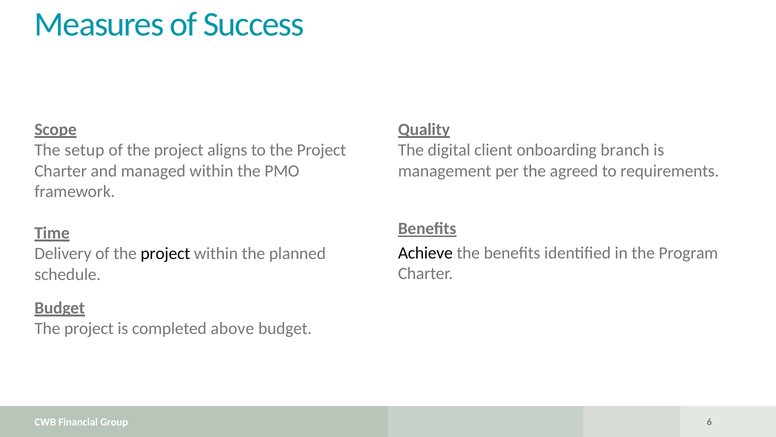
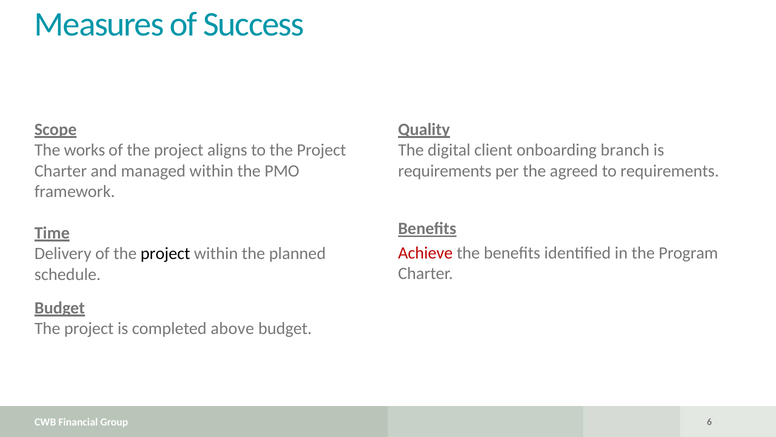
setup: setup -> works
management at (445, 171): management -> requirements
Achieve colour: black -> red
